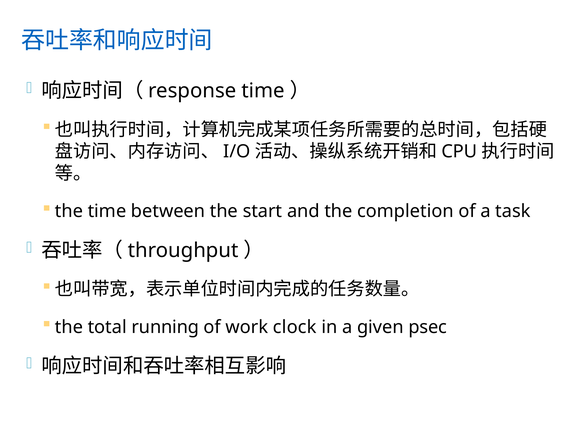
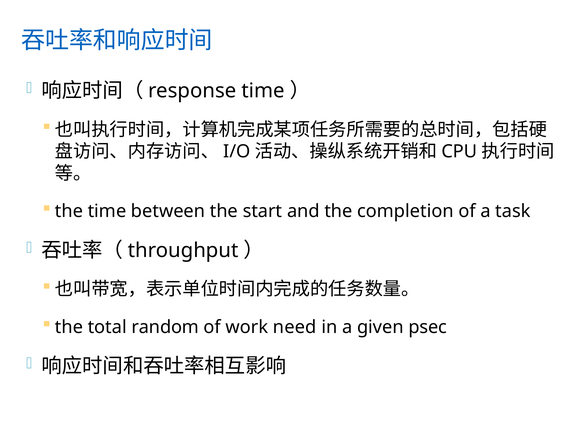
running: running -> random
clock: clock -> need
